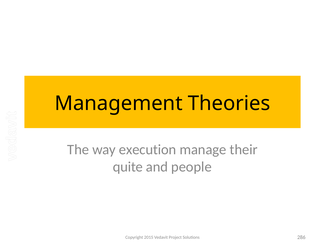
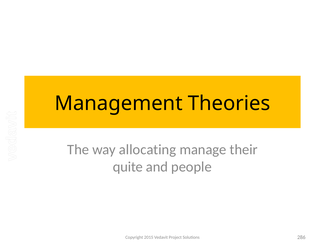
execution: execution -> allocating
